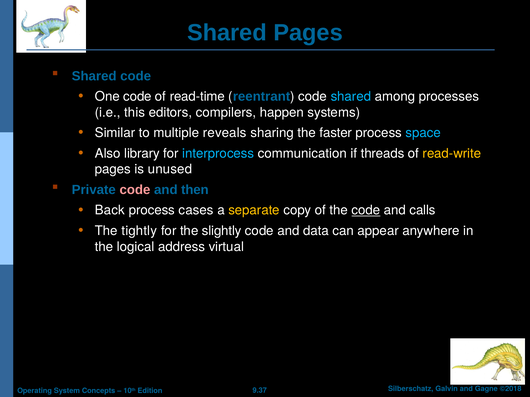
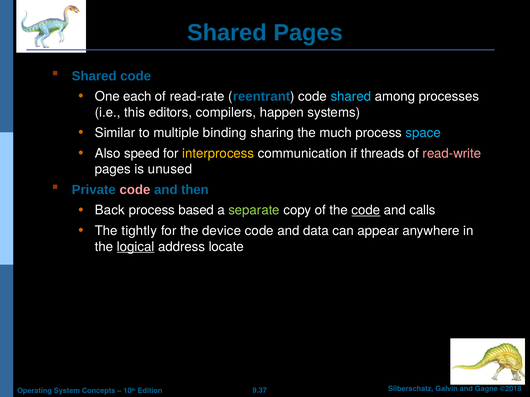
One code: code -> each
read-time: read-time -> read-rate
reveals: reveals -> binding
faster: faster -> much
library: library -> speed
interprocess colour: light blue -> yellow
read-write colour: yellow -> pink
cases: cases -> based
separate colour: yellow -> light green
slightly: slightly -> device
logical underline: none -> present
virtual: virtual -> locate
